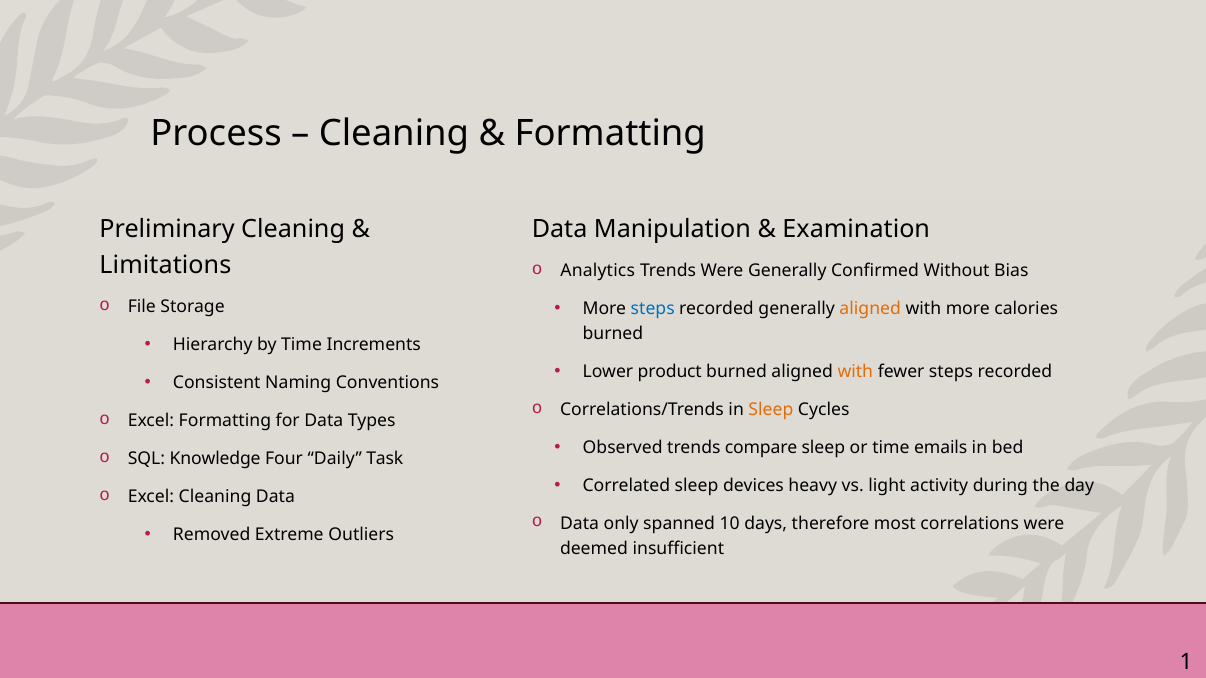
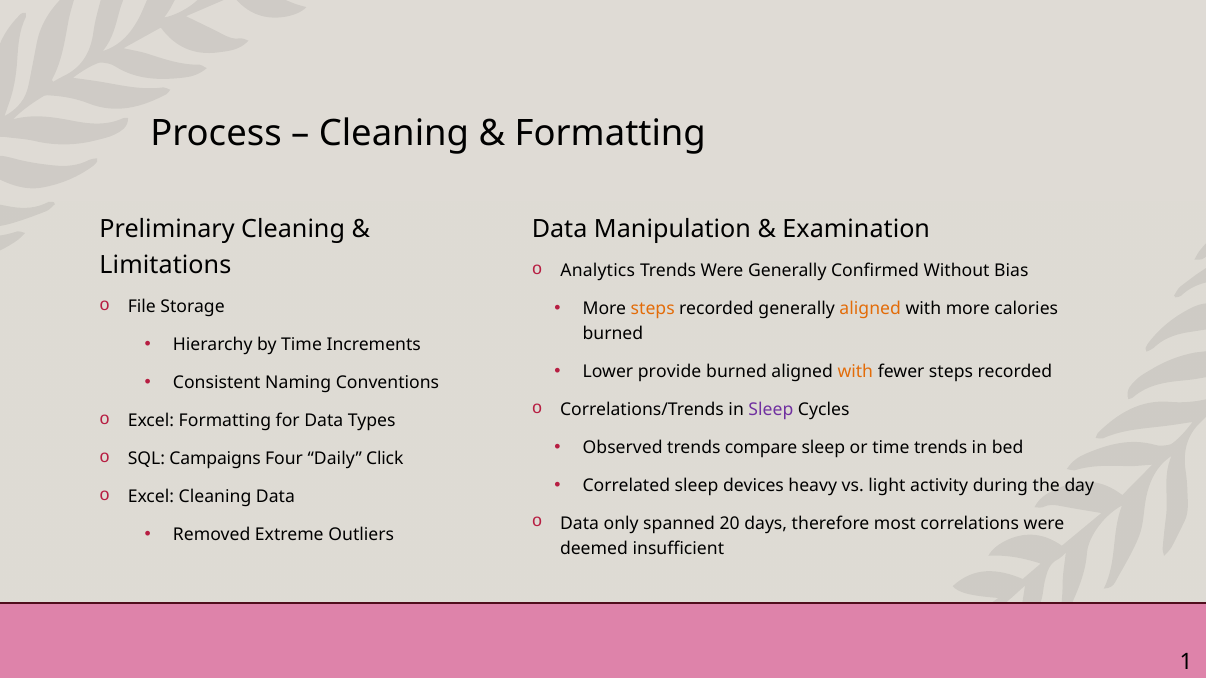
steps at (653, 309) colour: blue -> orange
product: product -> provide
Sleep at (771, 410) colour: orange -> purple
time emails: emails -> trends
Knowledge: Knowledge -> Campaigns
Task: Task -> Click
10: 10 -> 20
